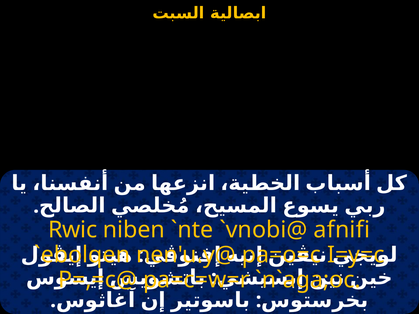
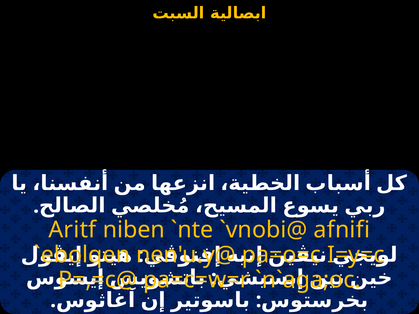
Rwic: Rwic -> Aritf
